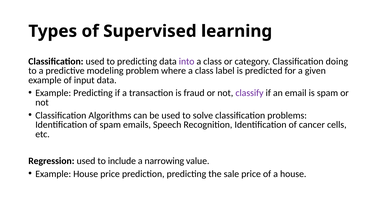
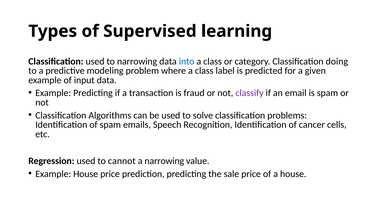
to predicting: predicting -> narrowing
into colour: purple -> blue
include: include -> cannot
